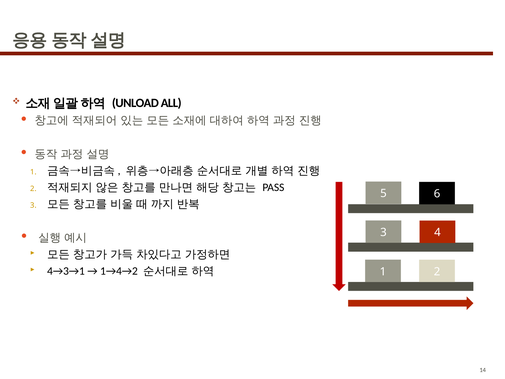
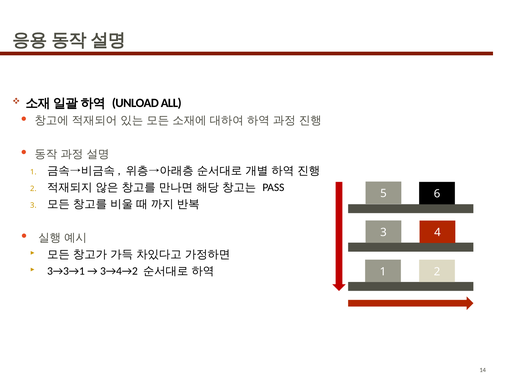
4→3→1: 4→3→1 -> 3→3→1
1→4→2: 1→4→2 -> 3→4→2
